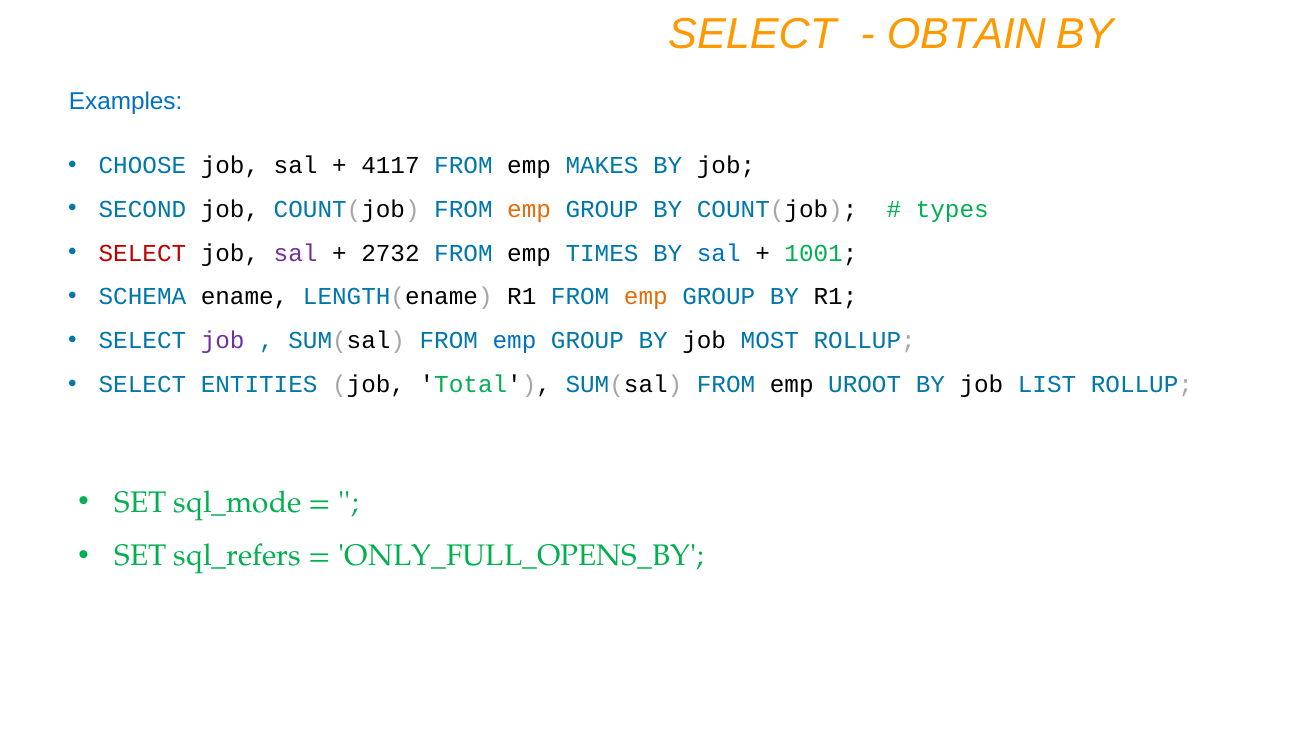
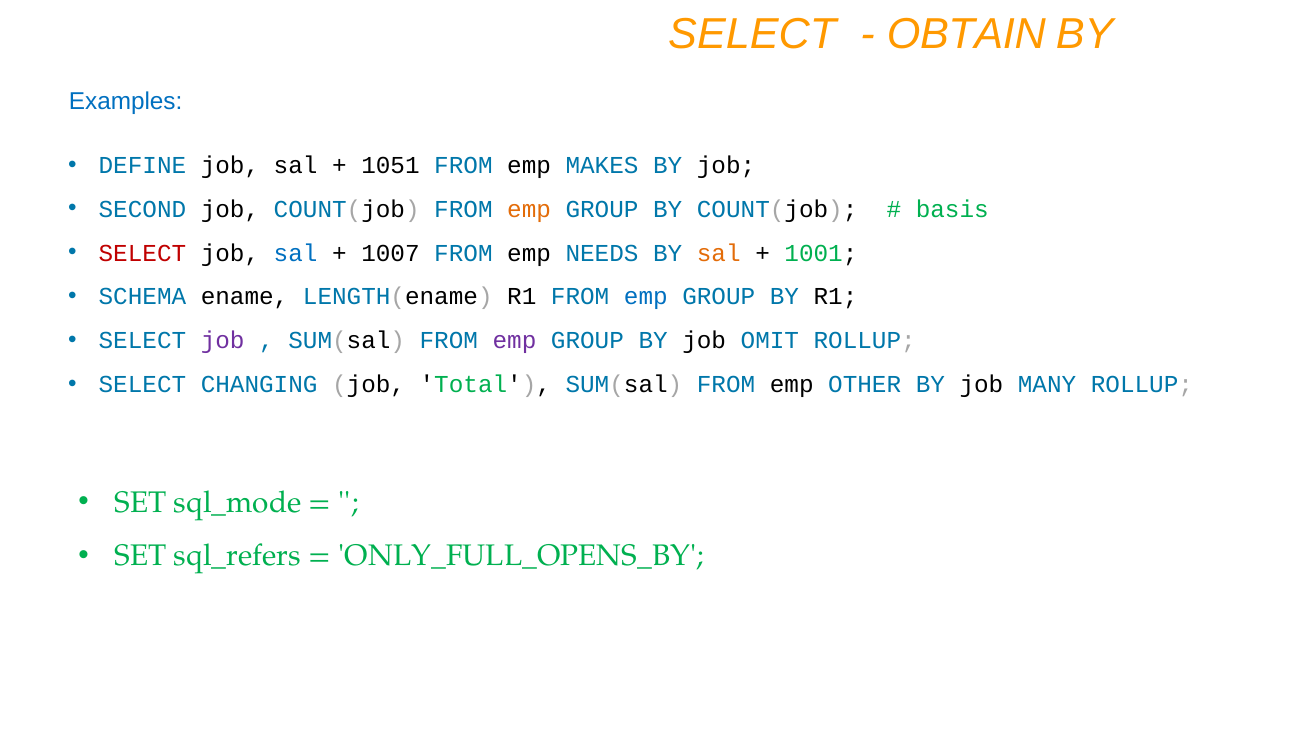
CHOOSE: CHOOSE -> DEFINE
4117: 4117 -> 1051
types: types -> basis
sal at (296, 253) colour: purple -> blue
2732: 2732 -> 1007
TIMES: TIMES -> NEEDS
sal at (719, 253) colour: blue -> orange
emp at (646, 297) colour: orange -> blue
emp at (514, 340) colour: blue -> purple
MOST: MOST -> OMIT
ENTITIES: ENTITIES -> CHANGING
UROOT: UROOT -> OTHER
LIST: LIST -> MANY
